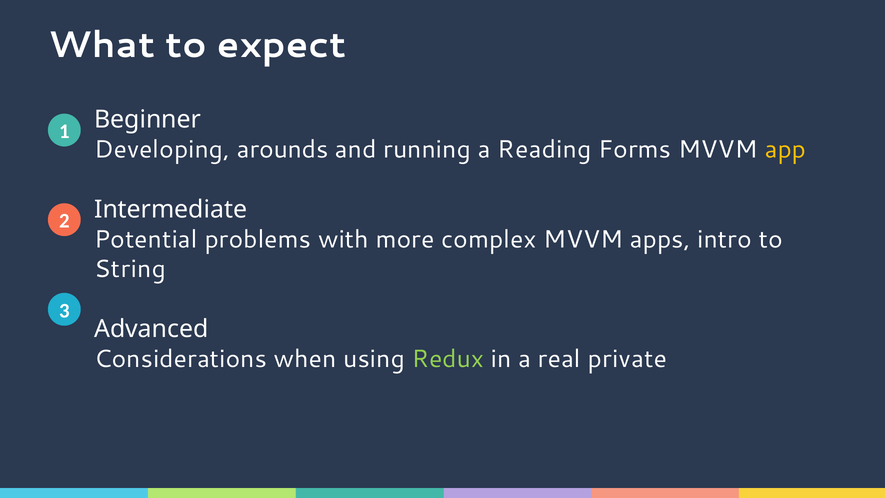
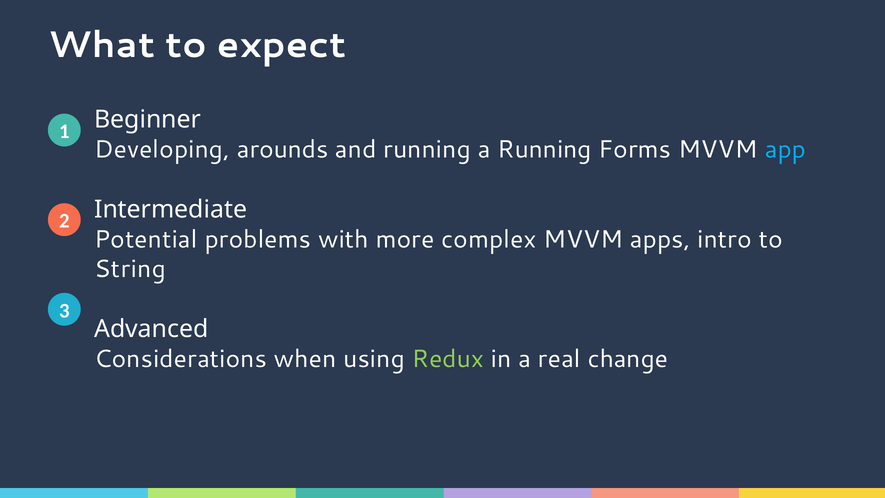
a Reading: Reading -> Running
app colour: yellow -> light blue
private: private -> change
